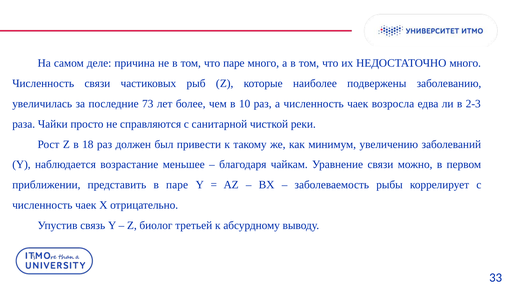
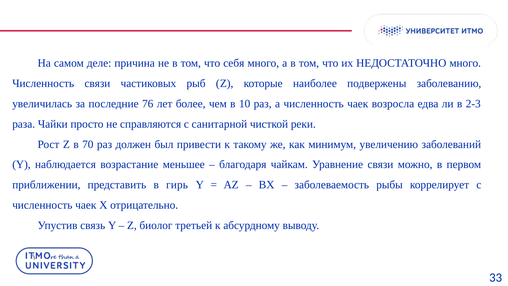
что паре: паре -> себя
73: 73 -> 76
18: 18 -> 70
в паре: паре -> гирь
